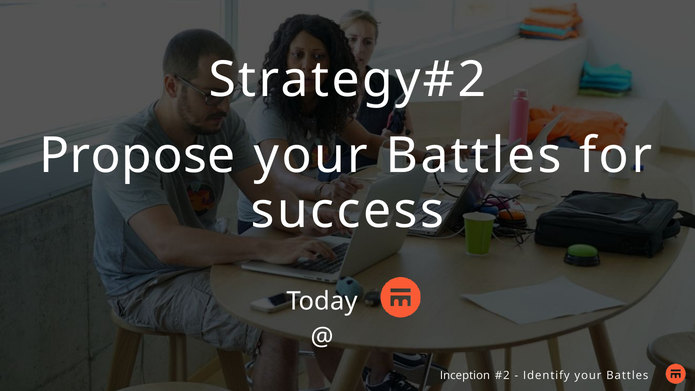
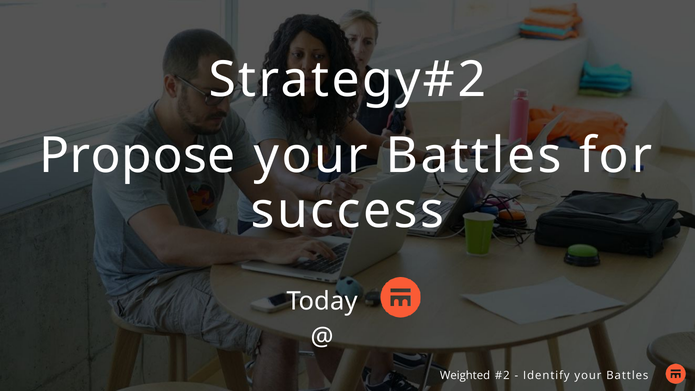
Inception: Inception -> Weighted
